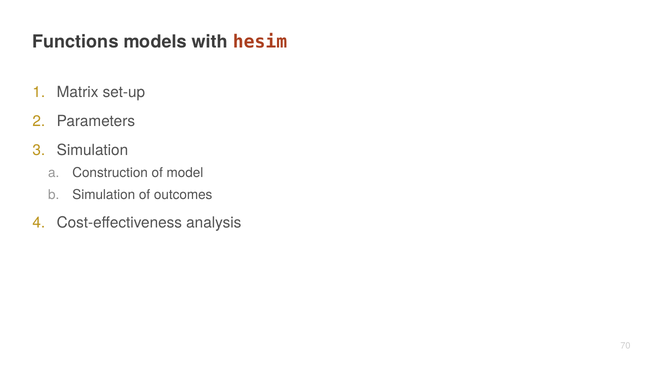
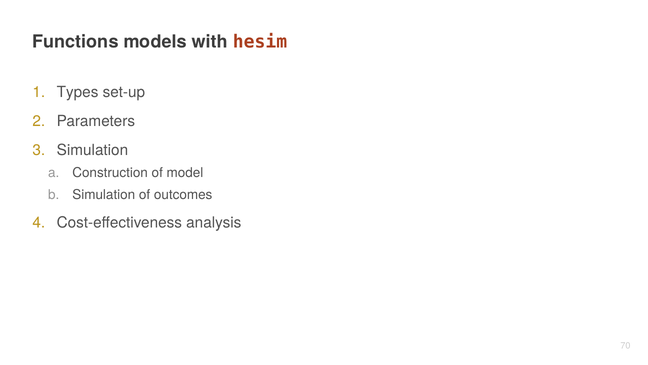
Matrix: Matrix -> Types
